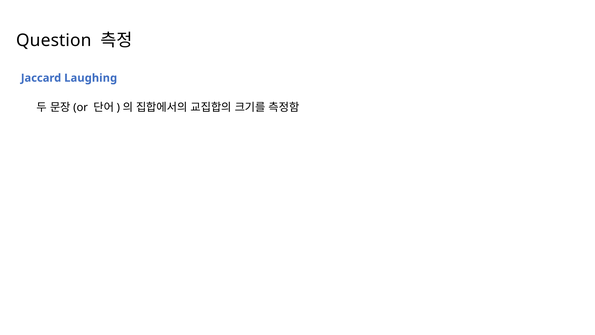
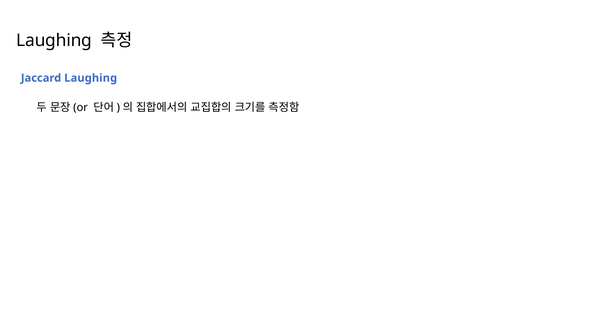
Question at (54, 40): Question -> Laughing
